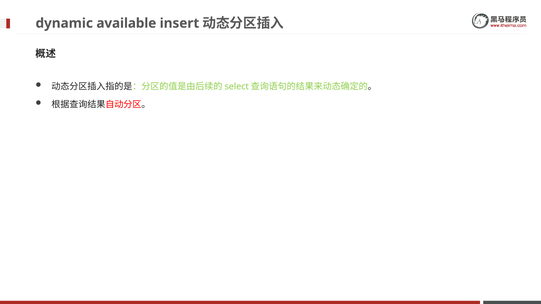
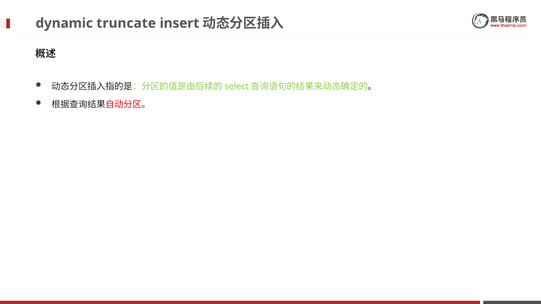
available: available -> truncate
